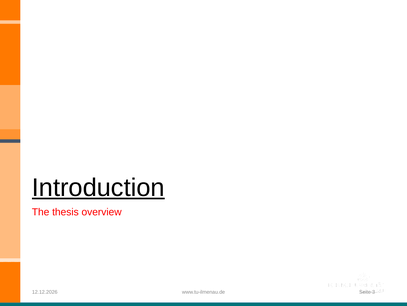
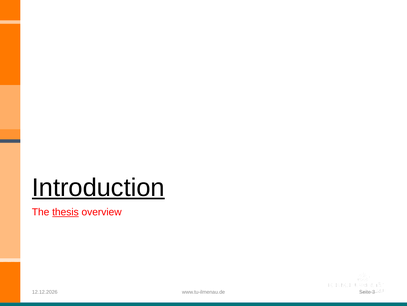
thesis underline: none -> present
